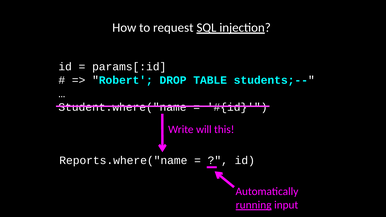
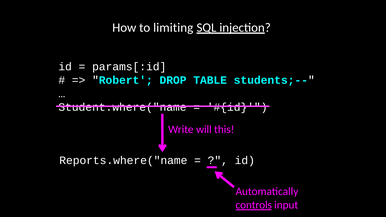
request: request -> limiting
running: running -> controls
